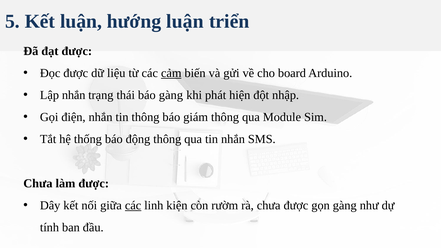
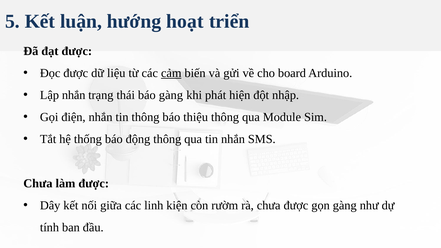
hướng luận: luận -> hoạt
giám: giám -> thiệu
các at (133, 205) underline: present -> none
